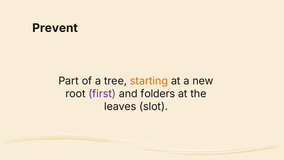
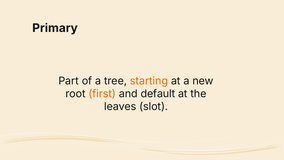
Prevent: Prevent -> Primary
first colour: purple -> orange
folders: folders -> default
